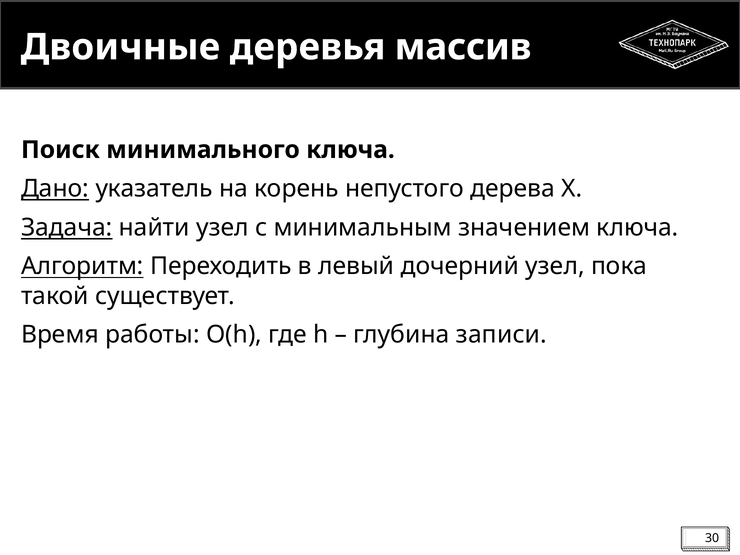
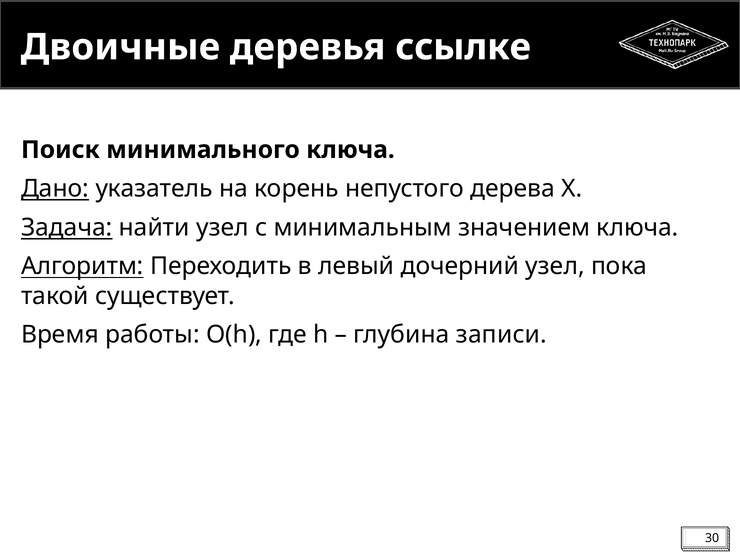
массив: массив -> ссылке
